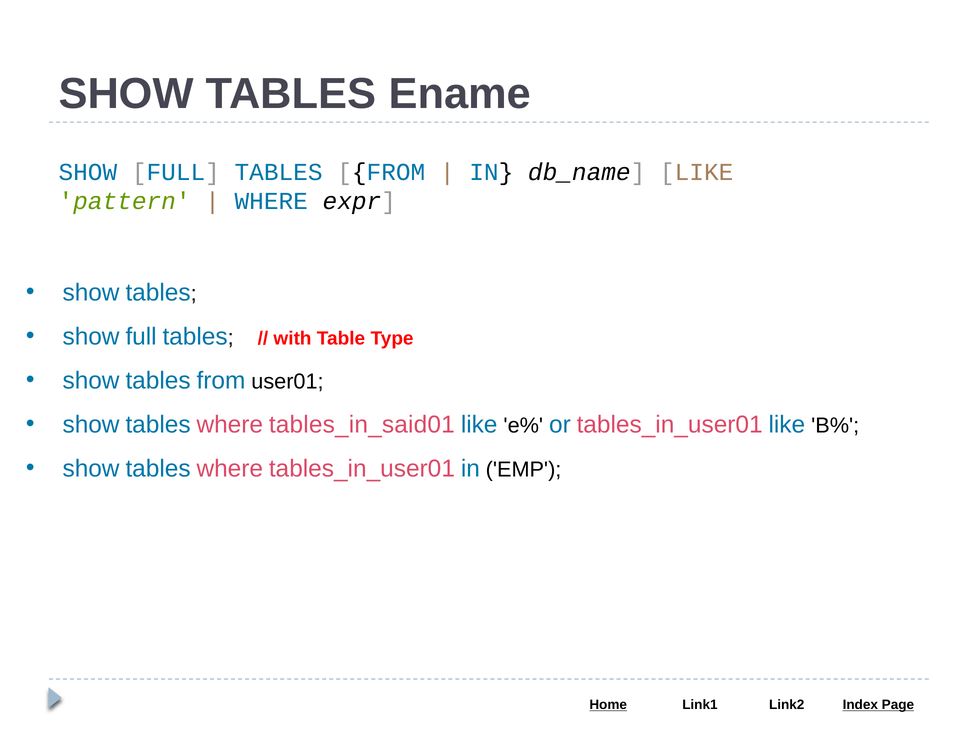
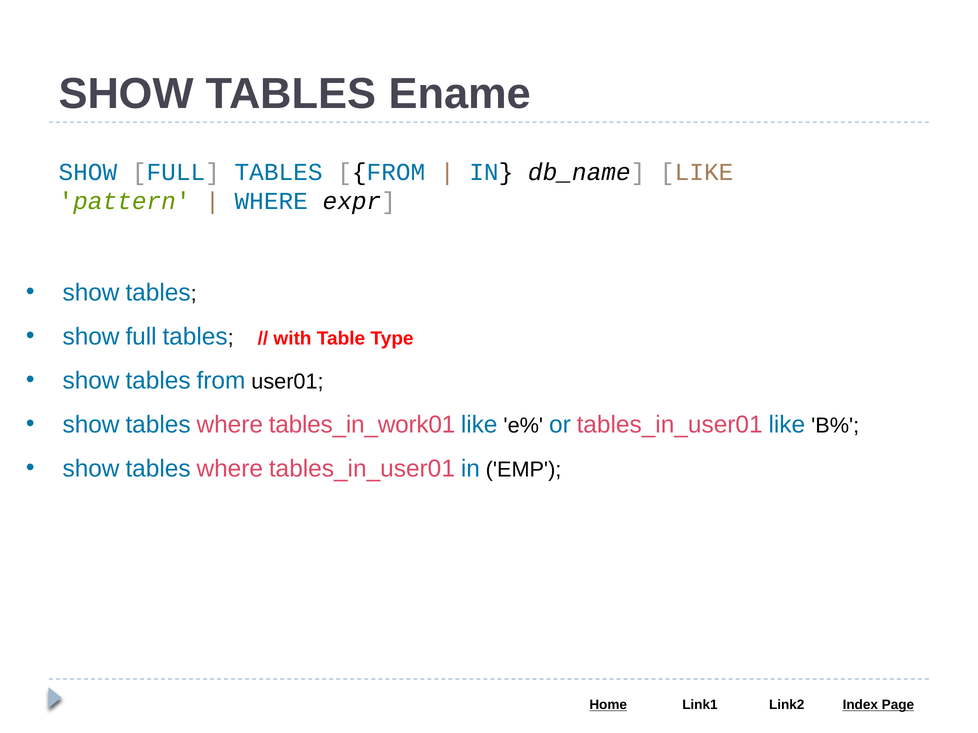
tables_in_said01: tables_in_said01 -> tables_in_work01
